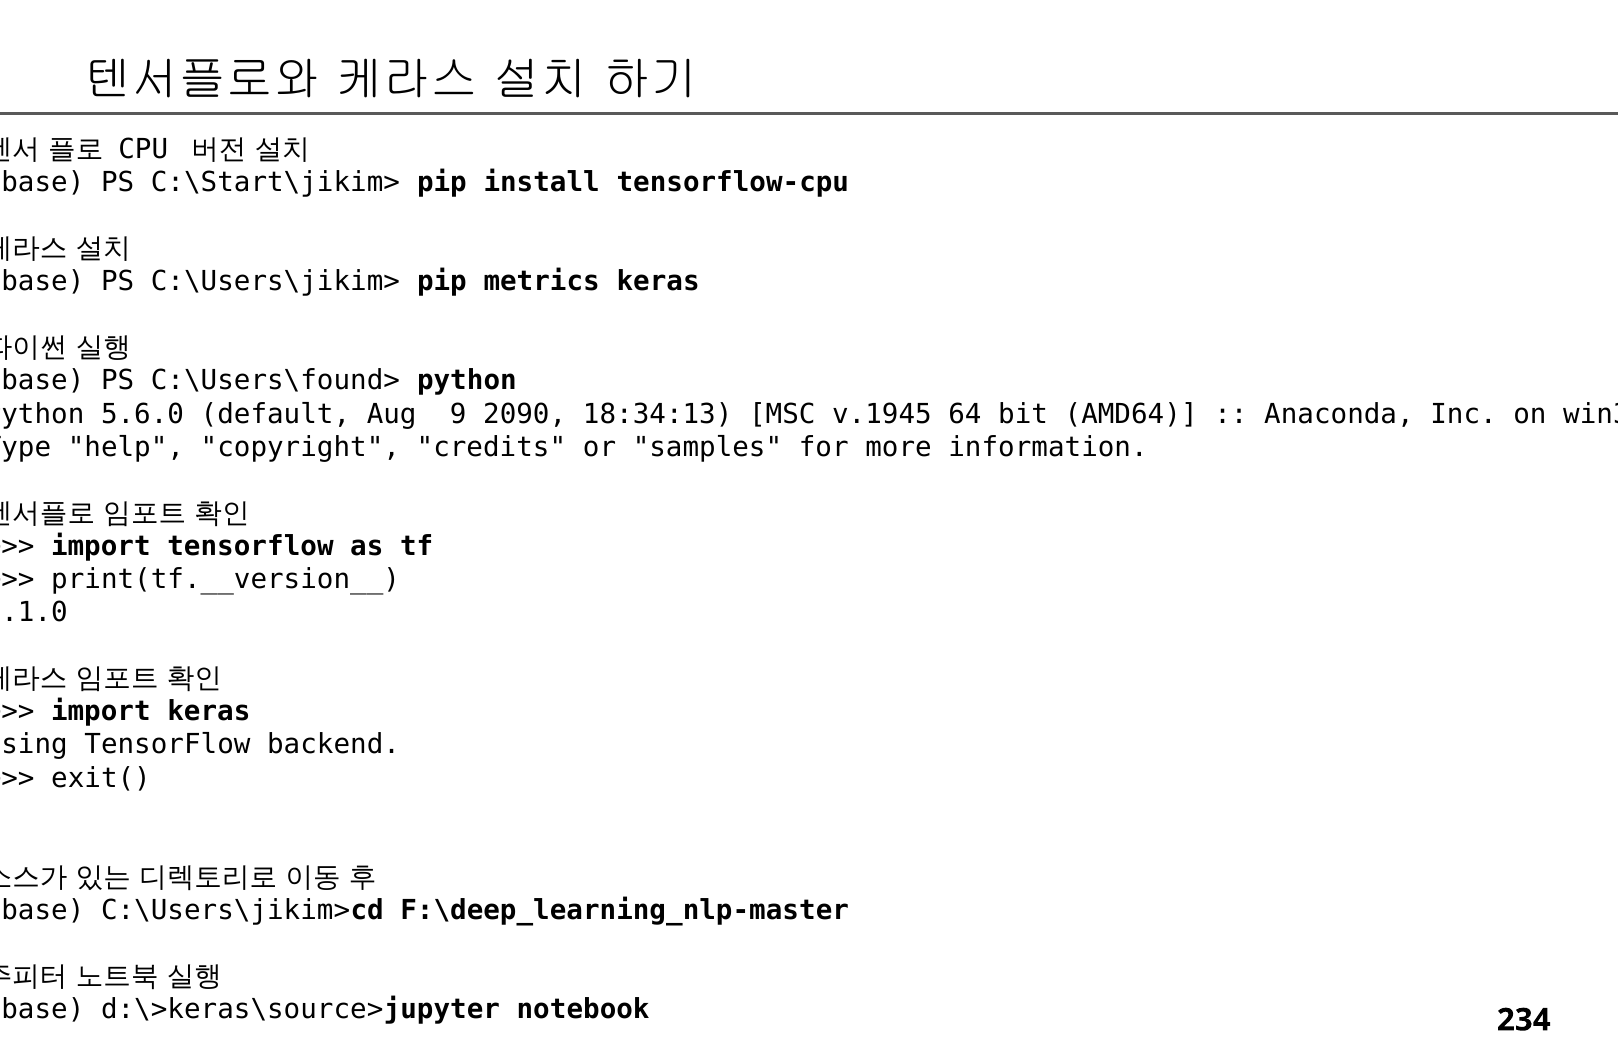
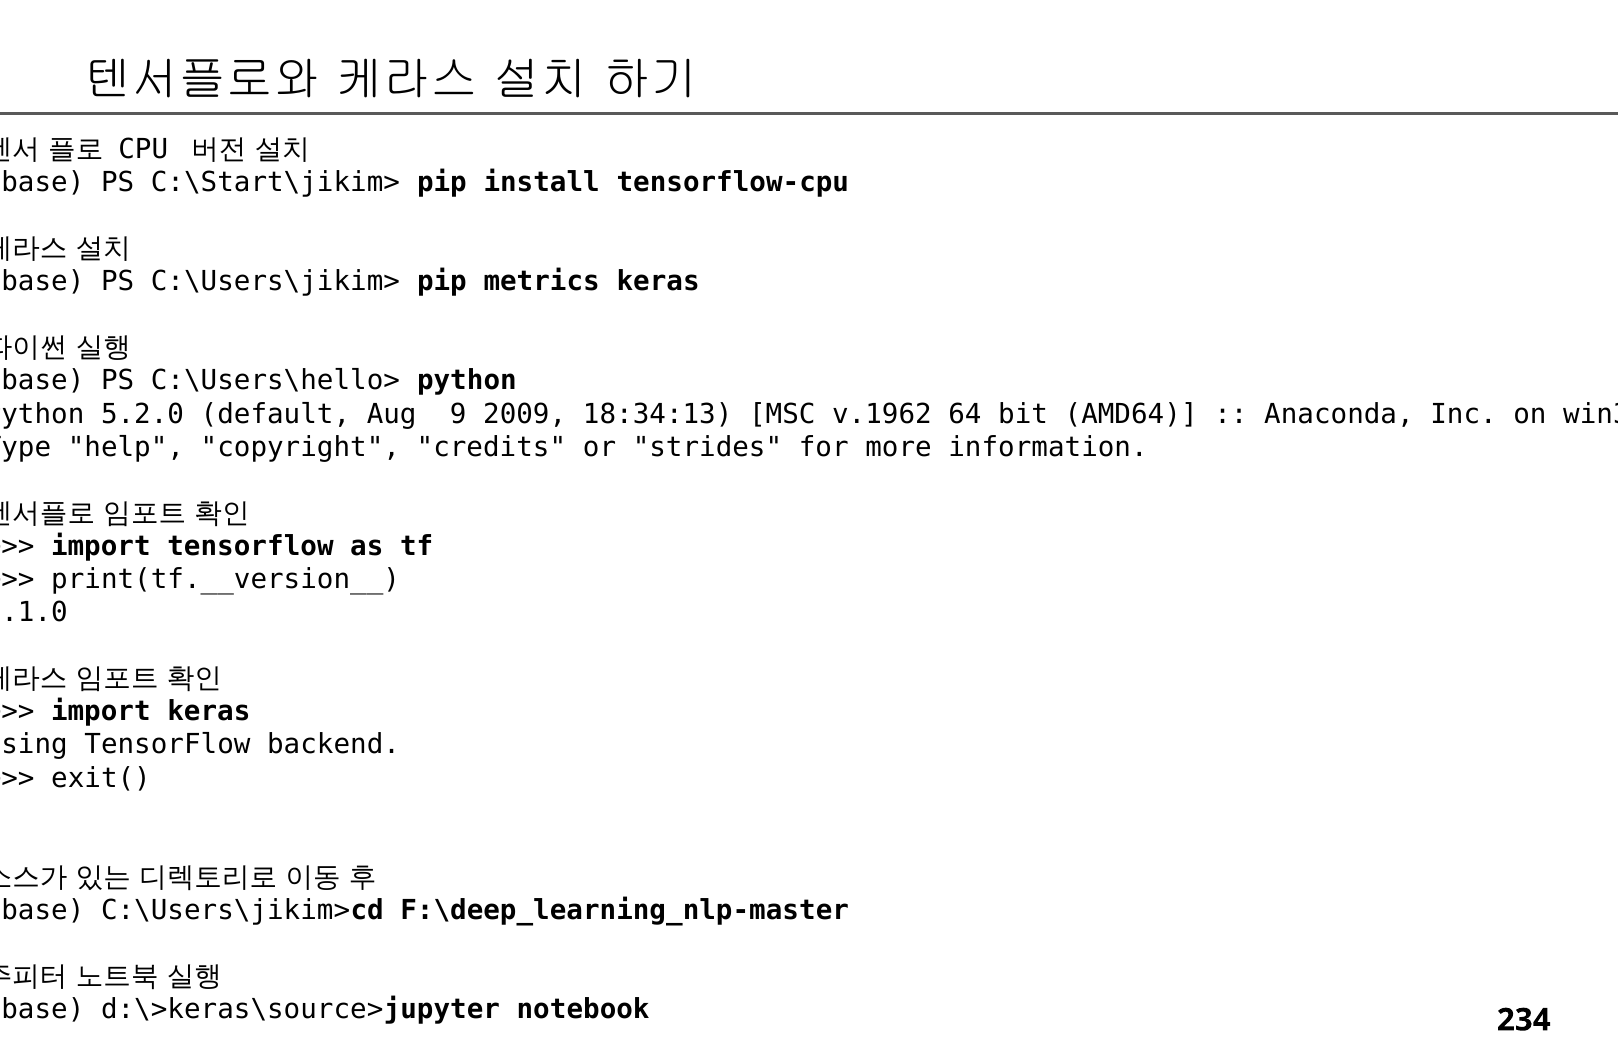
C:\Users\found>: C:\Users\found> -> C:\Users\hello>
5.6.0: 5.6.0 -> 5.2.0
2090: 2090 -> 2009
v.1945: v.1945 -> v.1962
samples: samples -> strides
